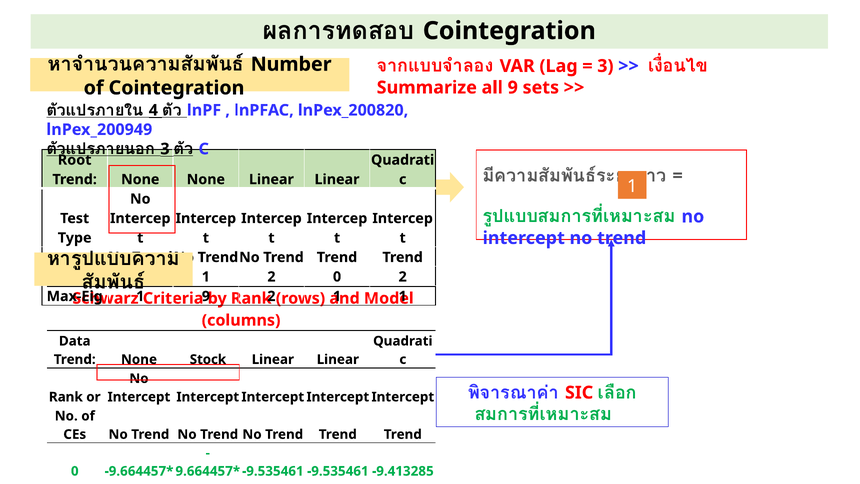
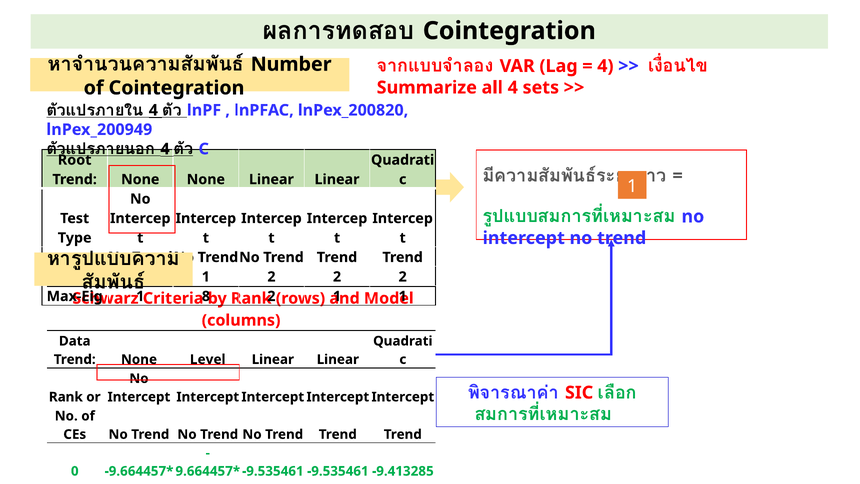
3 at (605, 66): 3 -> 4
all 9: 9 -> 4
3 at (165, 149): 3 -> 4
1 2 0: 0 -> 2
1 9: 9 -> 8
Stock: Stock -> Level
